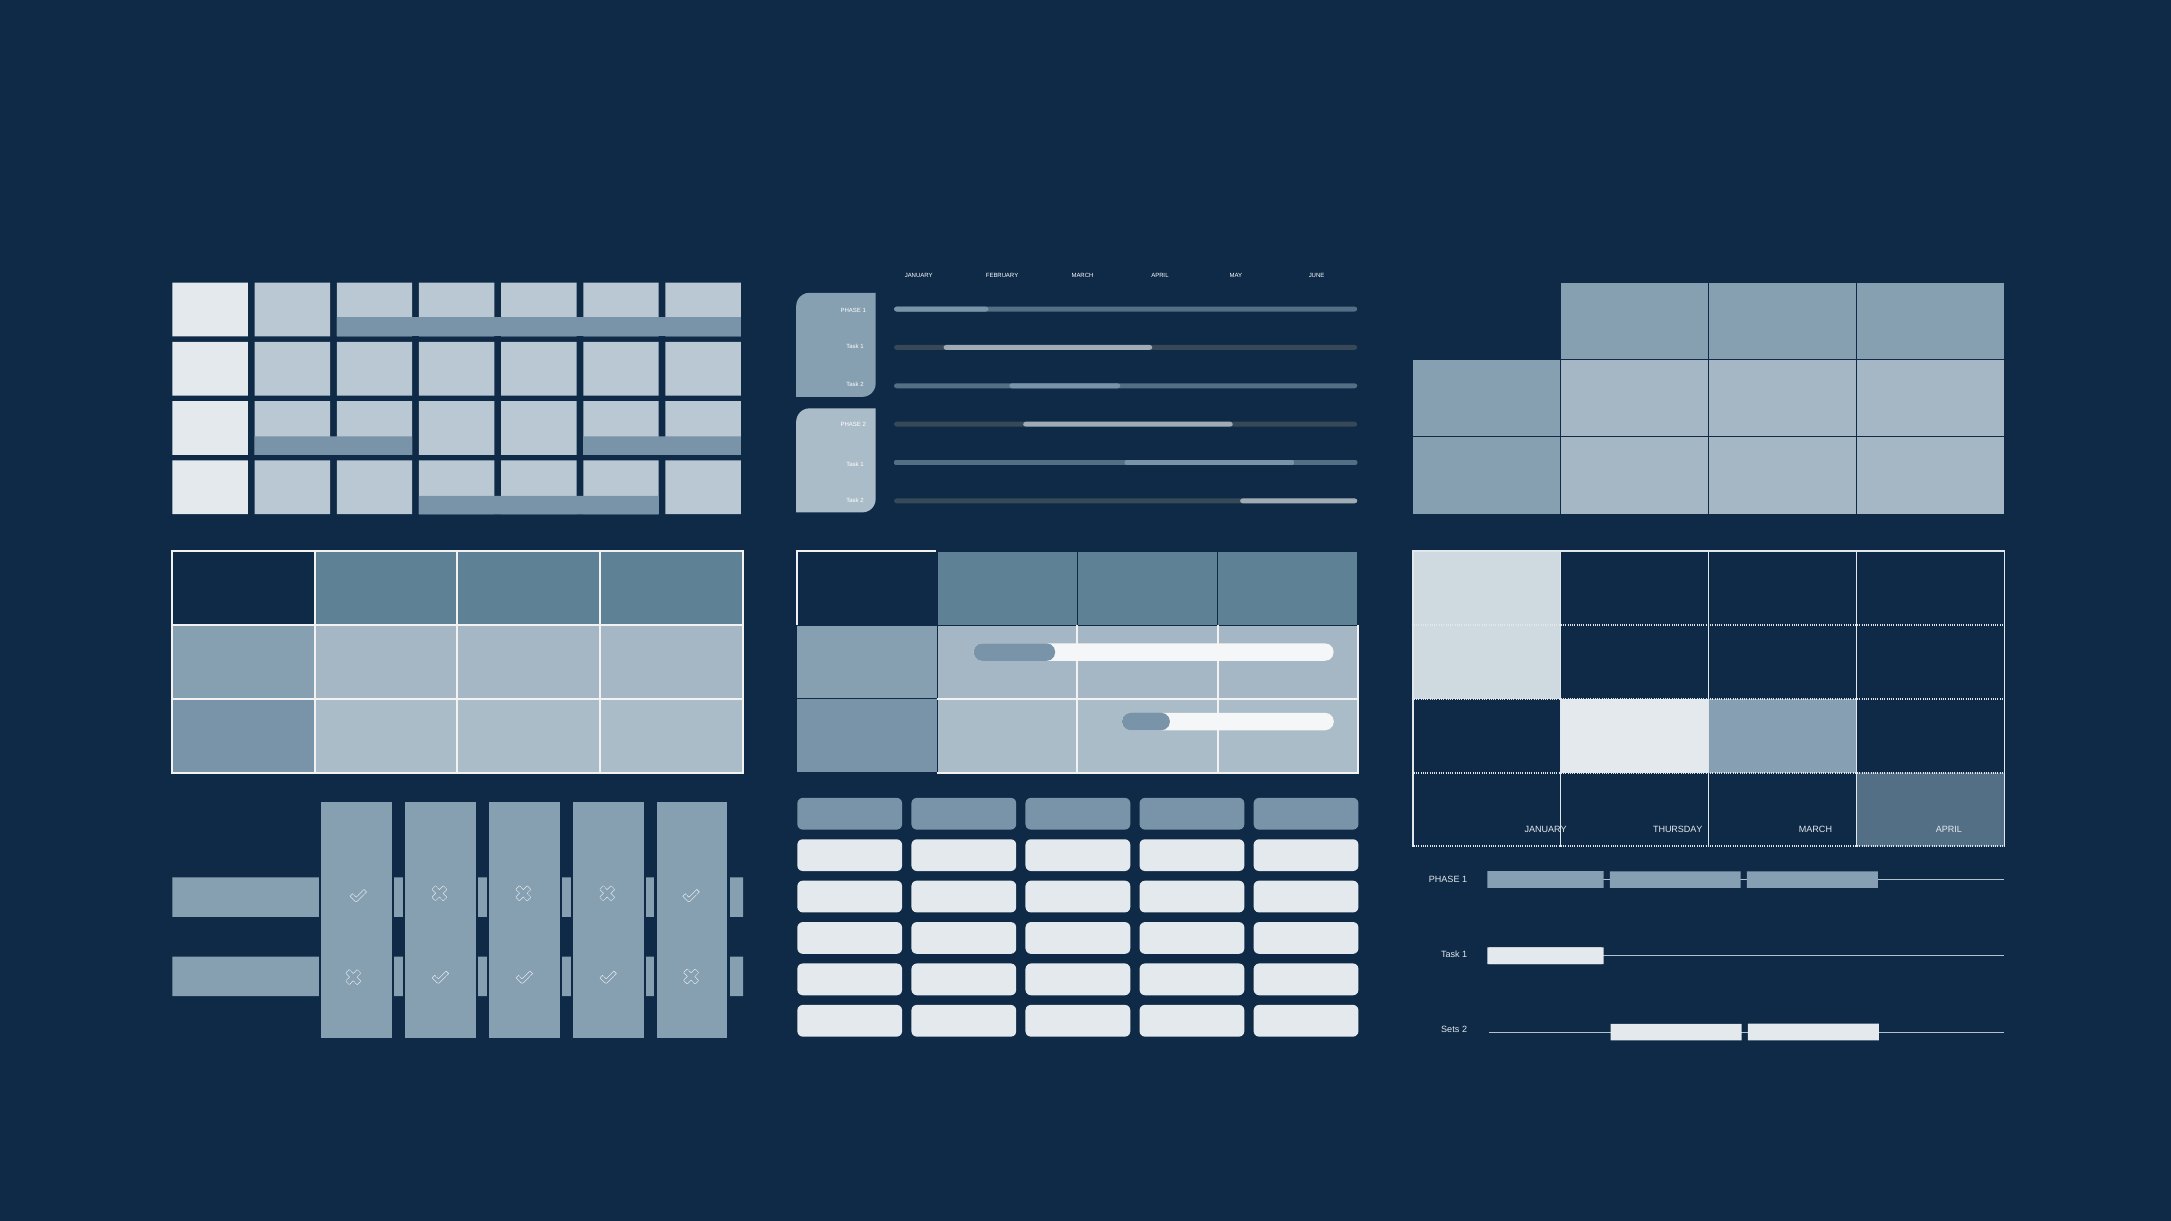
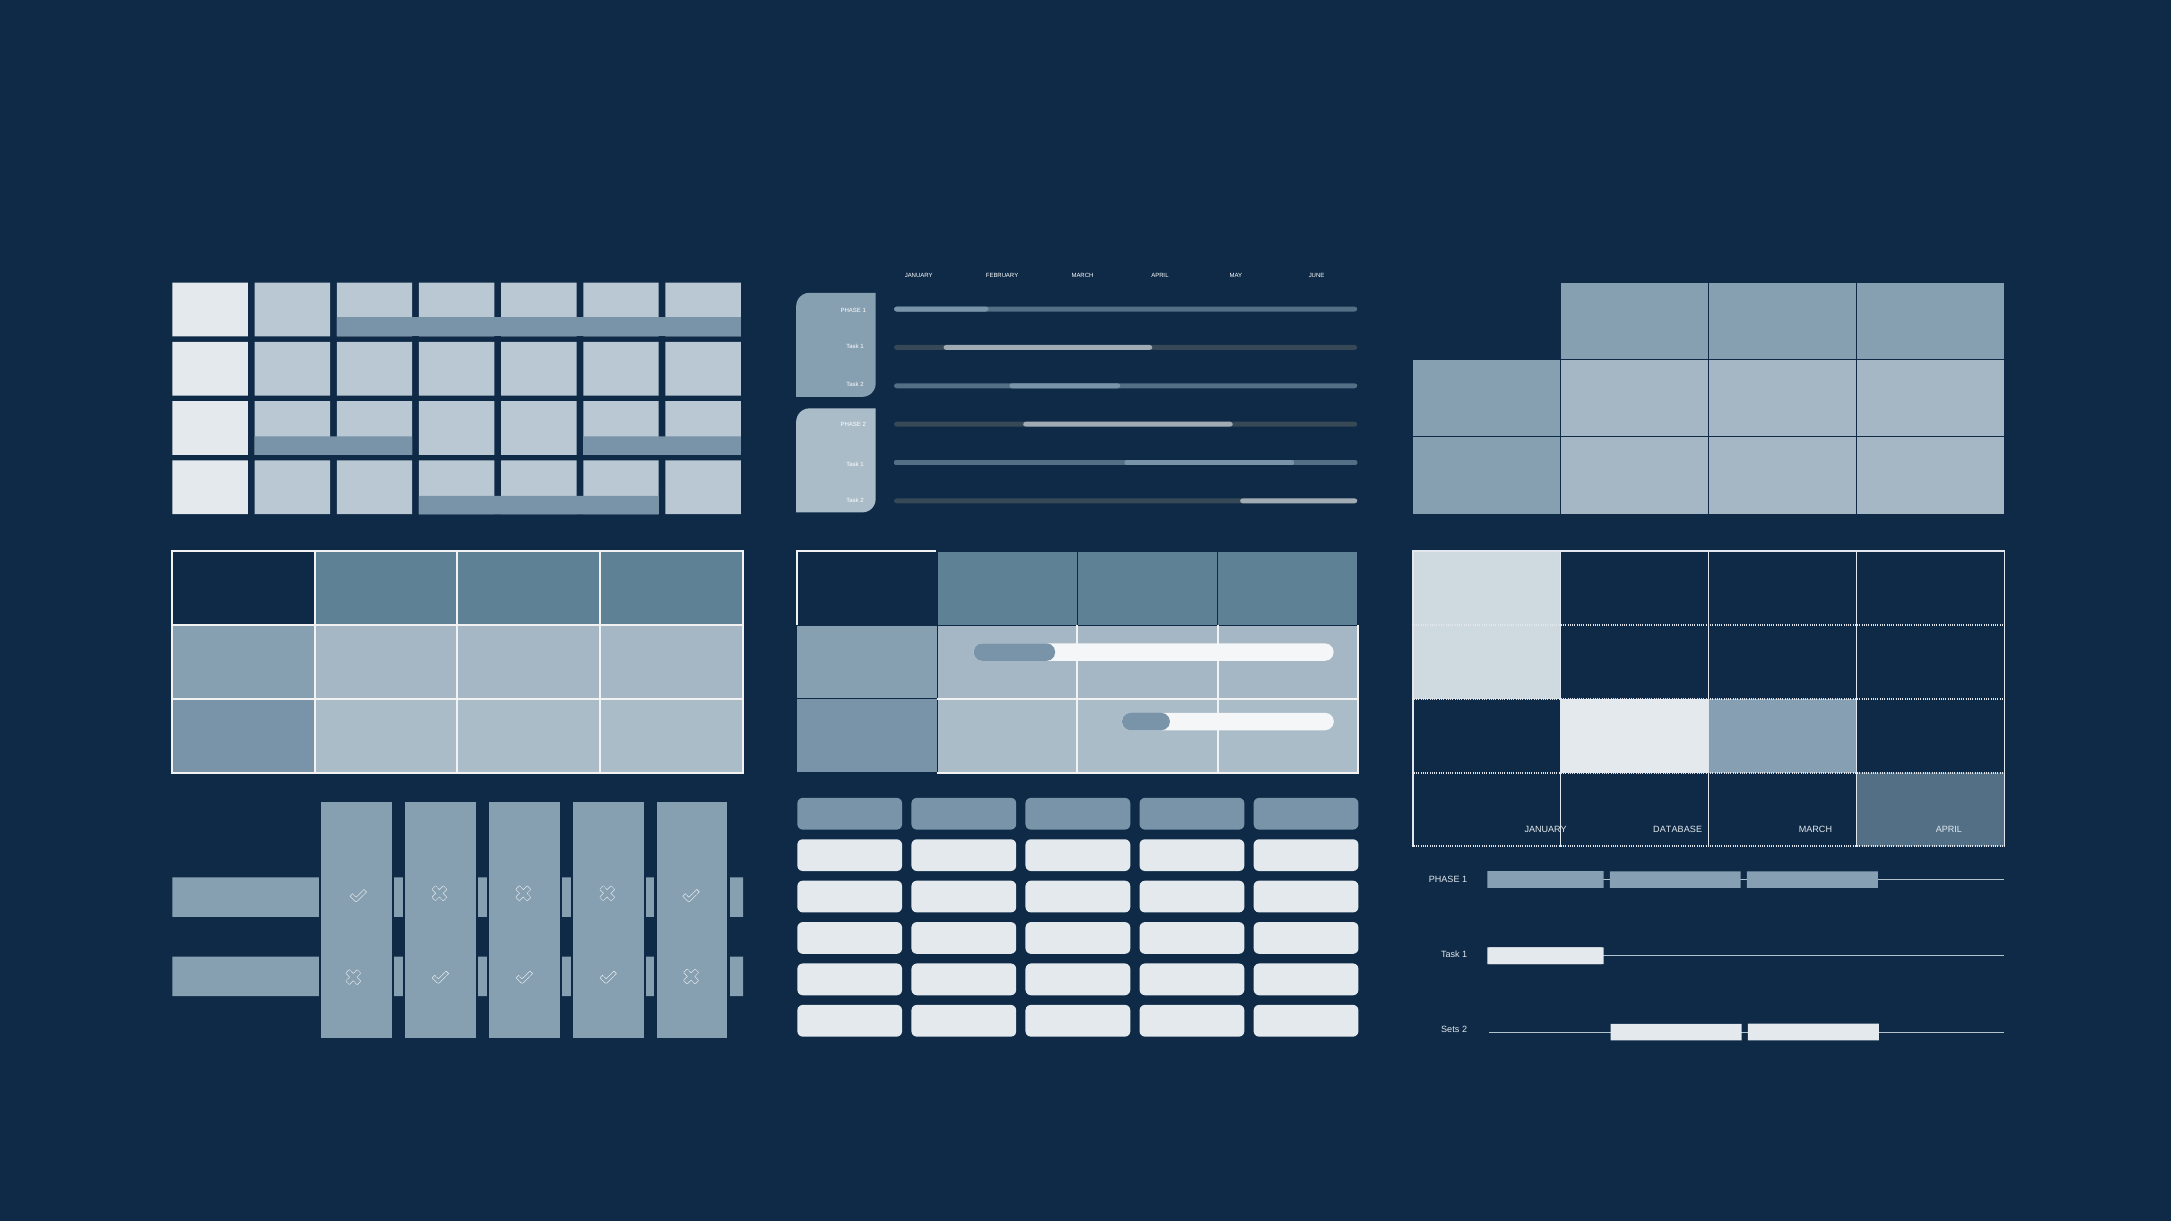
THURSDAY: THURSDAY -> DATABASE
